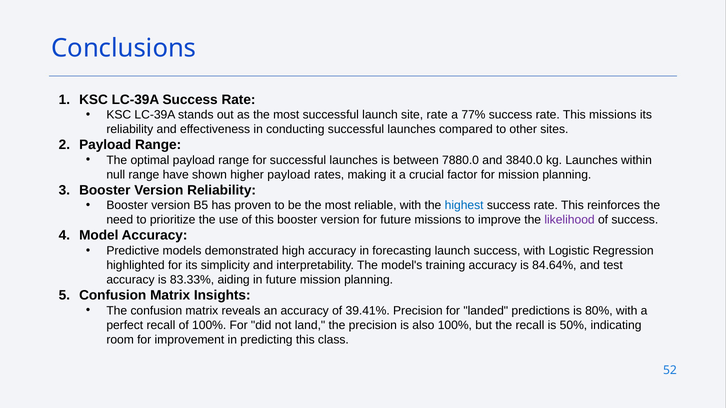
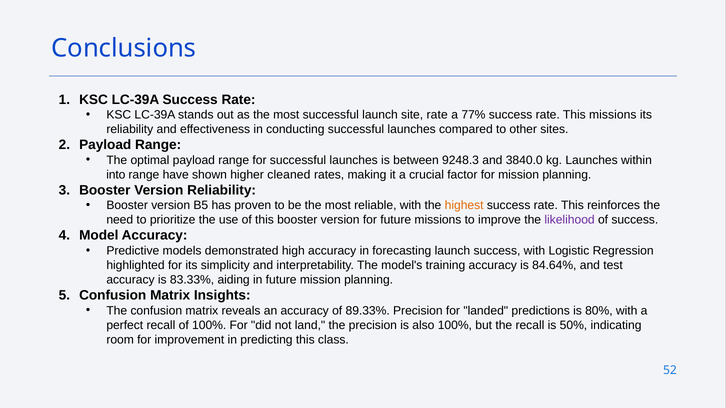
7880.0: 7880.0 -> 9248.3
null: null -> into
higher payload: payload -> cleaned
highest colour: blue -> orange
39.41%: 39.41% -> 89.33%
